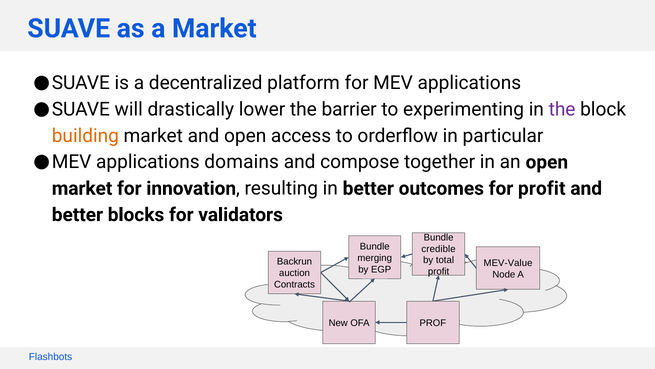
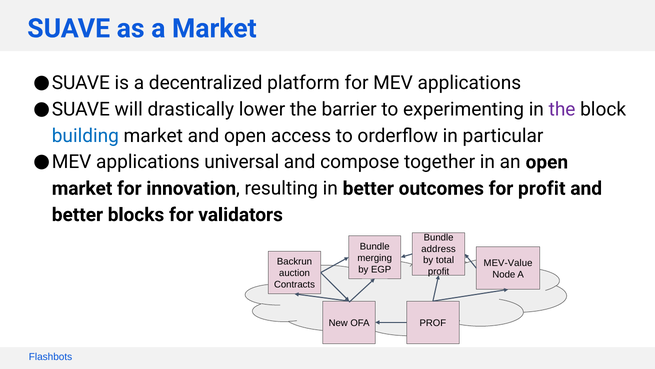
building colour: orange -> blue
domains: domains -> universal
credible: credible -> address
